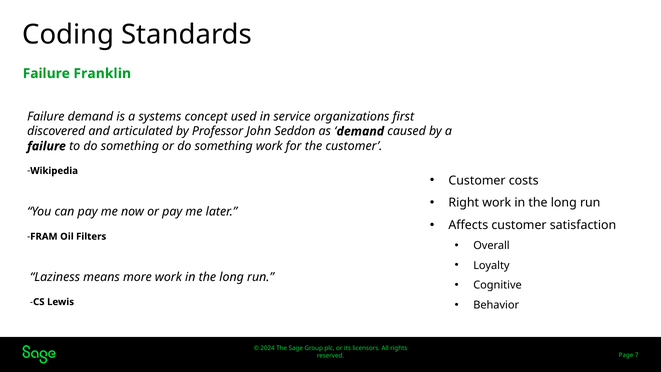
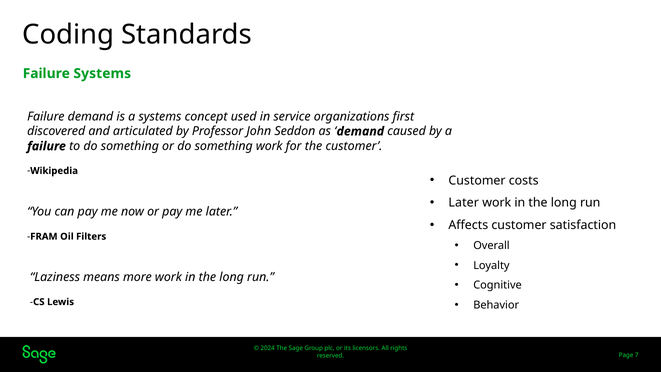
Failure Franklin: Franklin -> Systems
Right at (464, 203): Right -> Later
